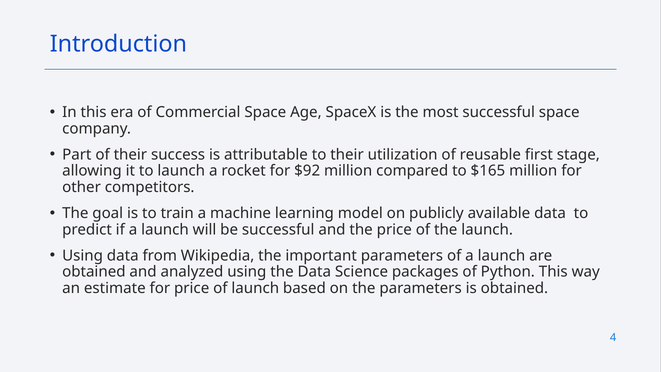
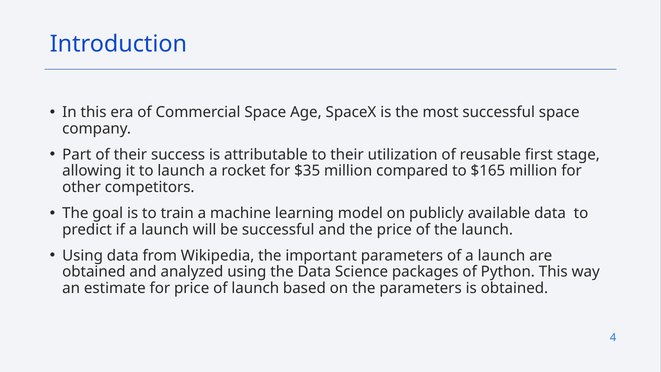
$92: $92 -> $35
